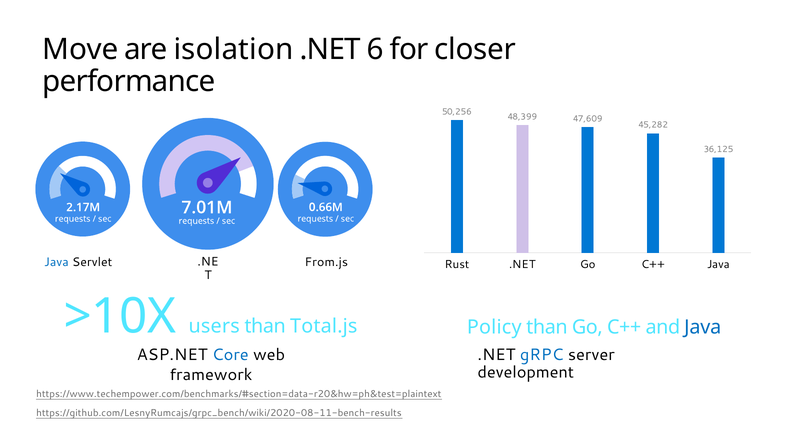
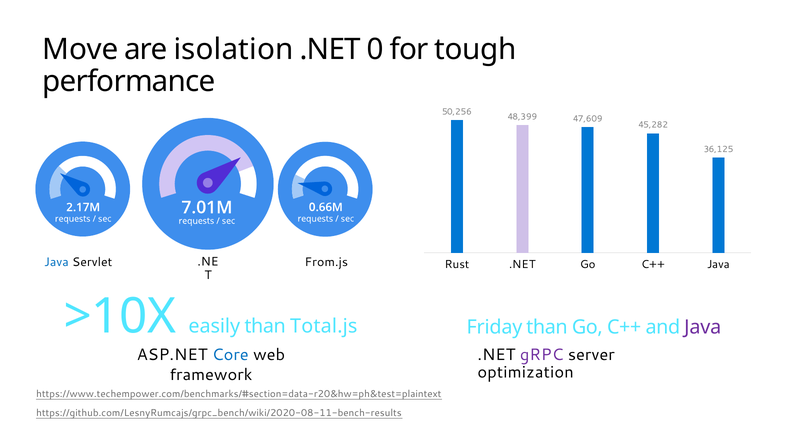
6: 6 -> 0
closer: closer -> tough
users: users -> easily
Policy: Policy -> Friday
Java at (703, 327) colour: blue -> purple
gRPC colour: blue -> purple
development: development -> optimization
